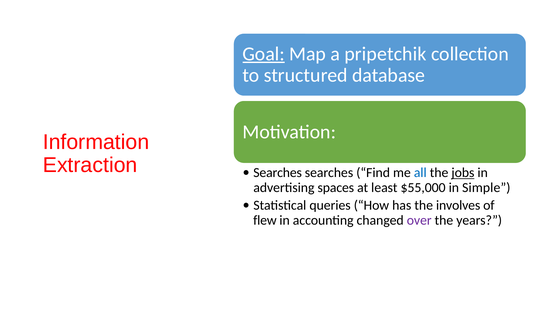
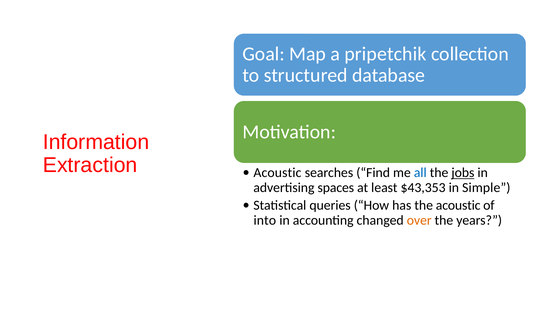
Goal underline: present -> none
Searches at (278, 172): Searches -> Acoustic
$55,000: $55,000 -> $43,353
the involves: involves -> acoustic
flew: flew -> into
over colour: purple -> orange
